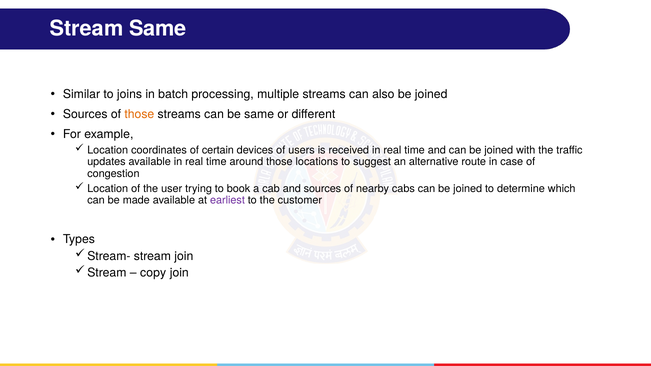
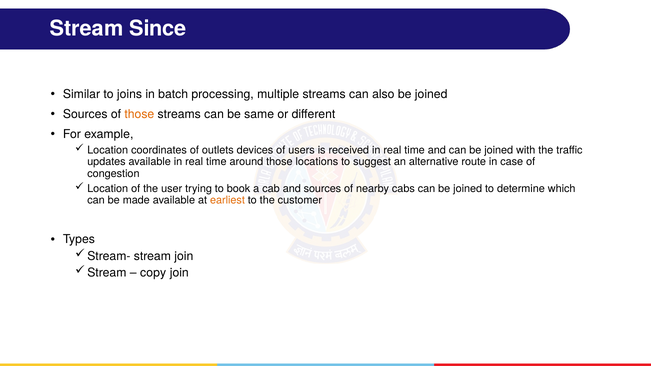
Stream Same: Same -> Since
certain: certain -> outlets
earliest colour: purple -> orange
